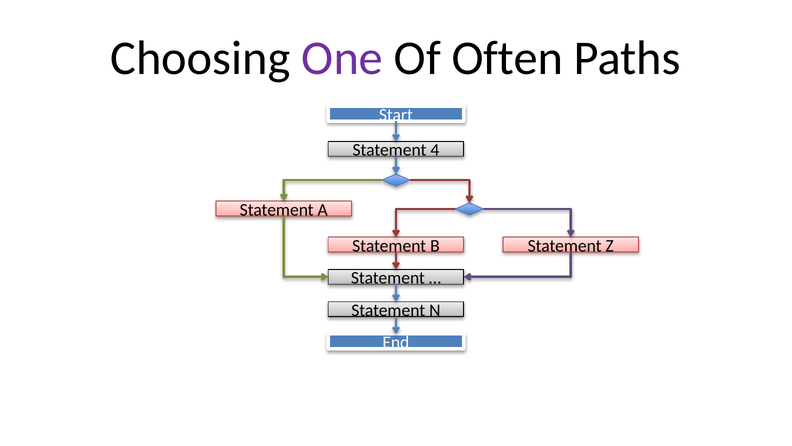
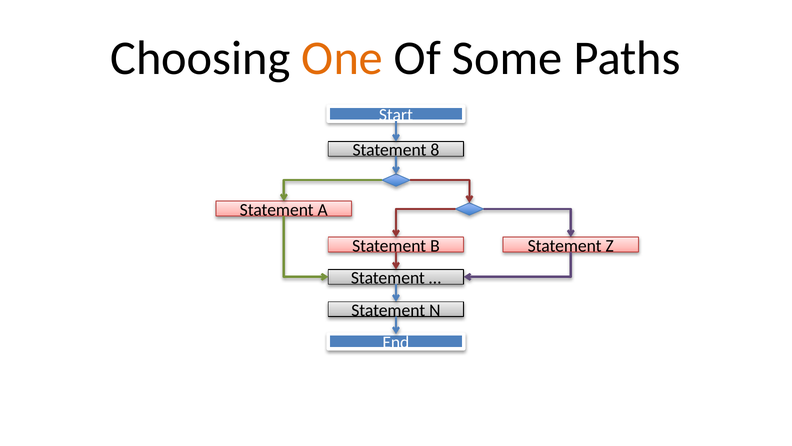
One colour: purple -> orange
Often: Often -> Some
4: 4 -> 8
